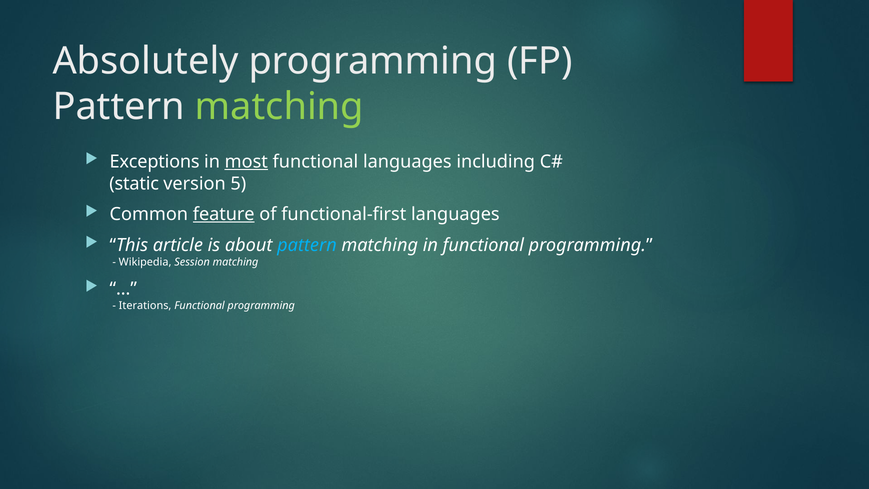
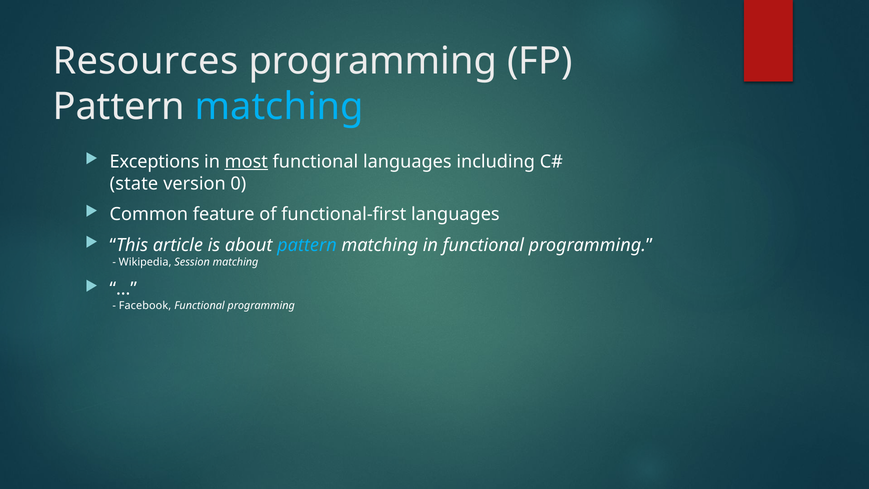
Absolutely: Absolutely -> Resources
matching at (279, 107) colour: light green -> light blue
static: static -> state
5: 5 -> 0
feature underline: present -> none
Iterations: Iterations -> Facebook
